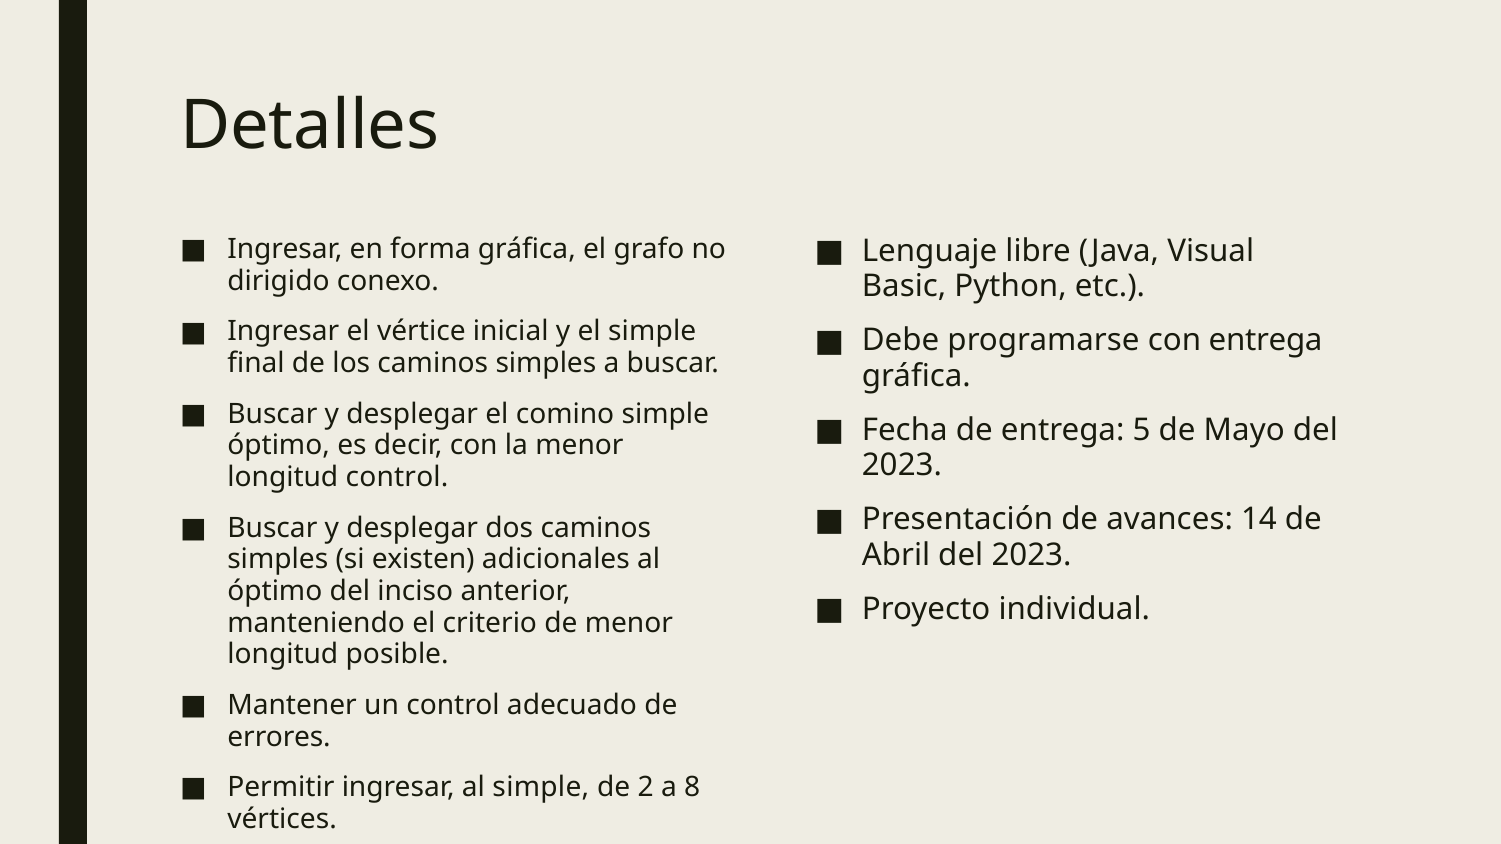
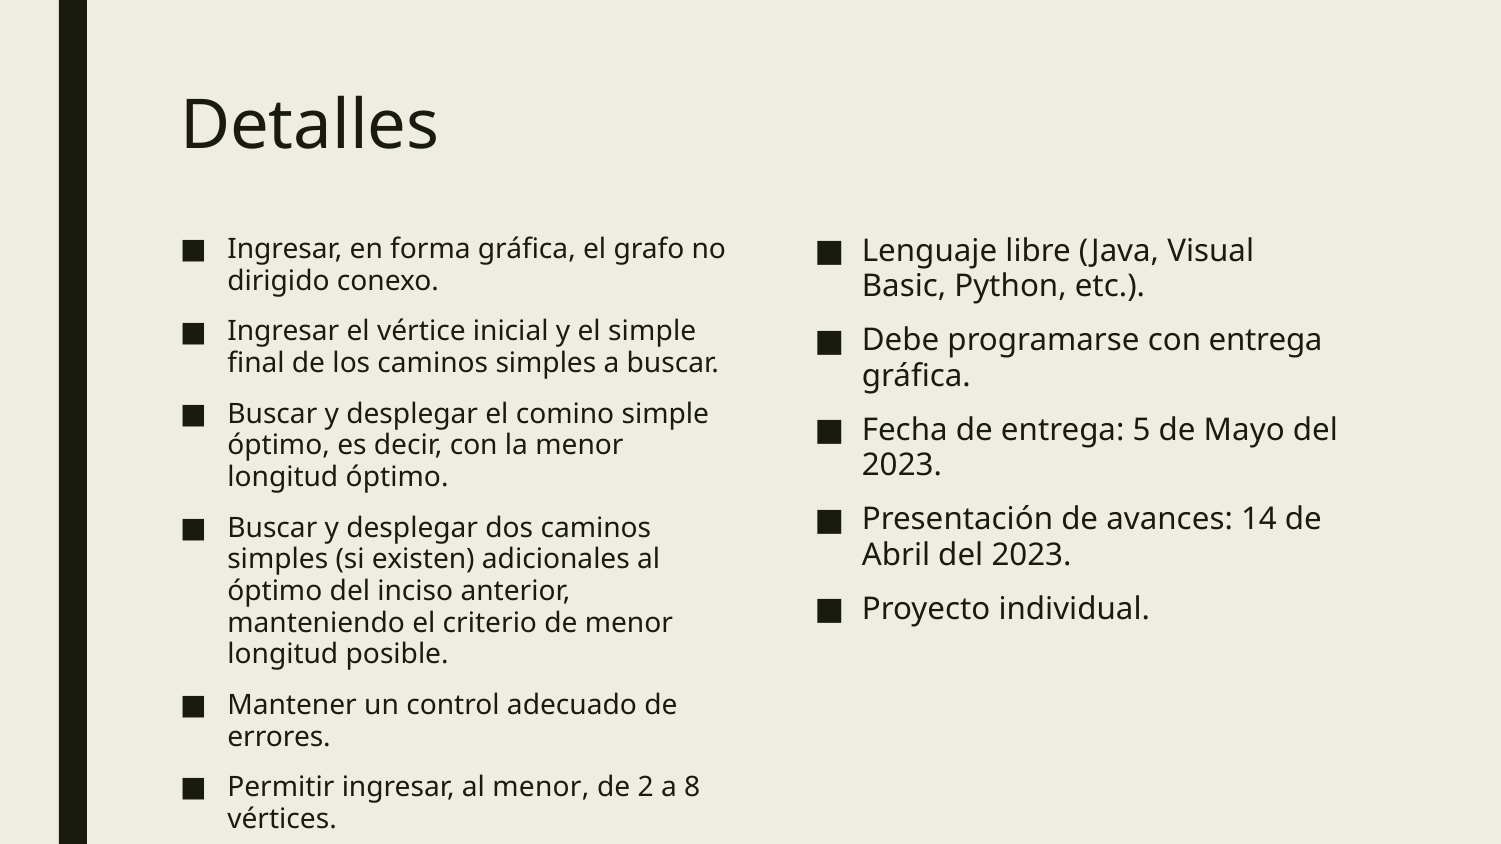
longitud control: control -> óptimo
al simple: simple -> menor
